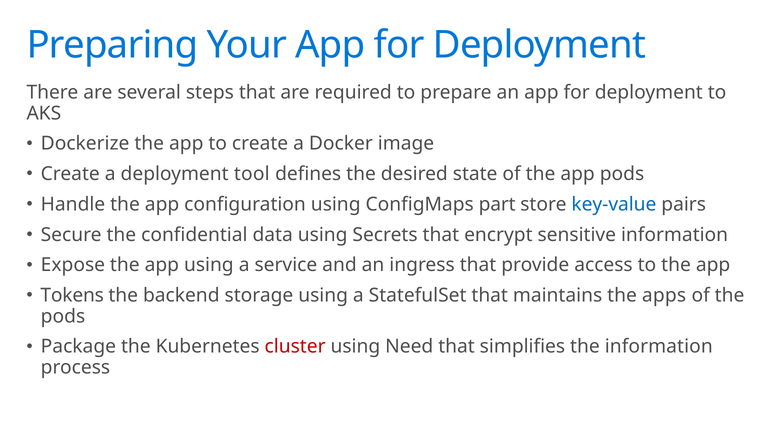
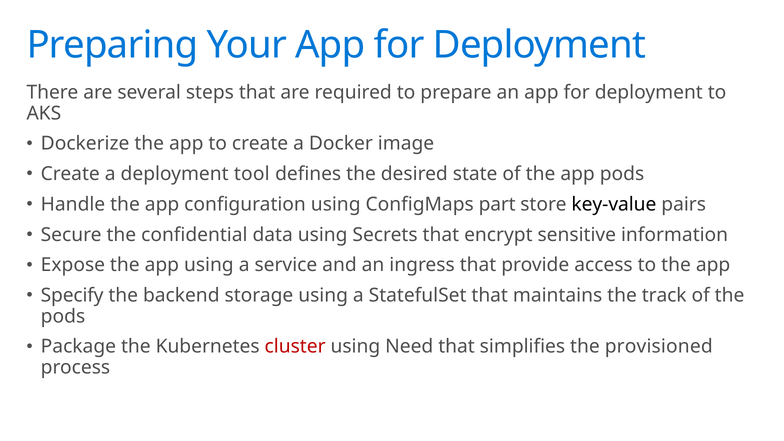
key-value colour: blue -> black
Tokens: Tokens -> Specify
apps: apps -> track
the information: information -> provisioned
